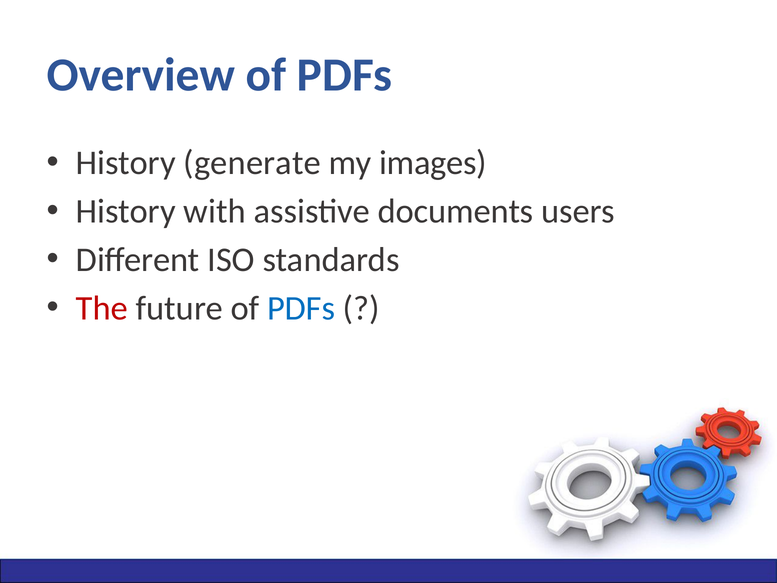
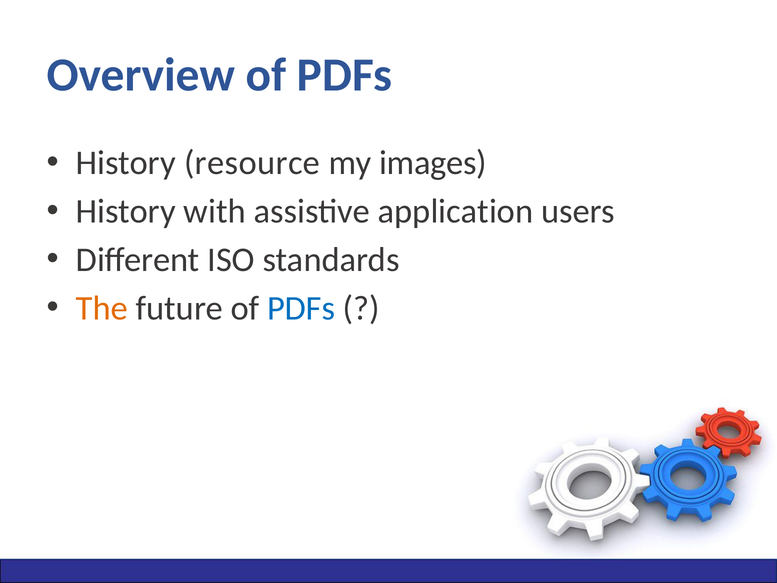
generate: generate -> resource
documents: documents -> application
The colour: red -> orange
